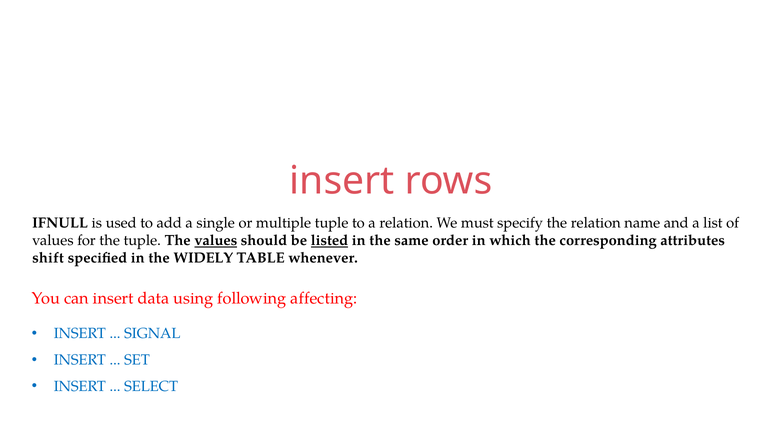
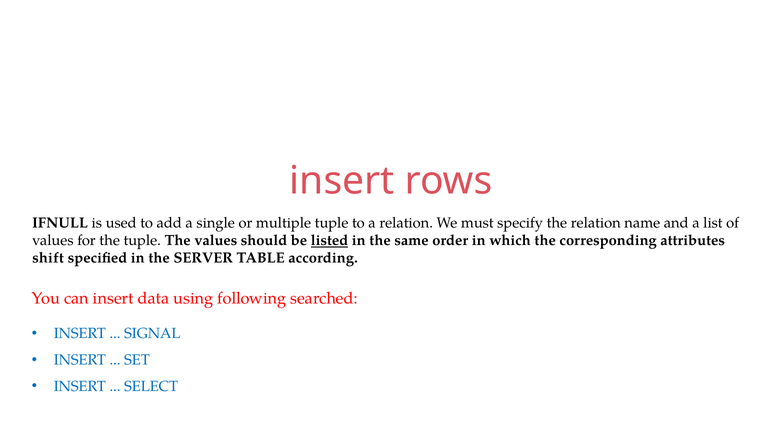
values at (216, 240) underline: present -> none
WIDELY: WIDELY -> SERVER
whenever: whenever -> according
affecting: affecting -> searched
